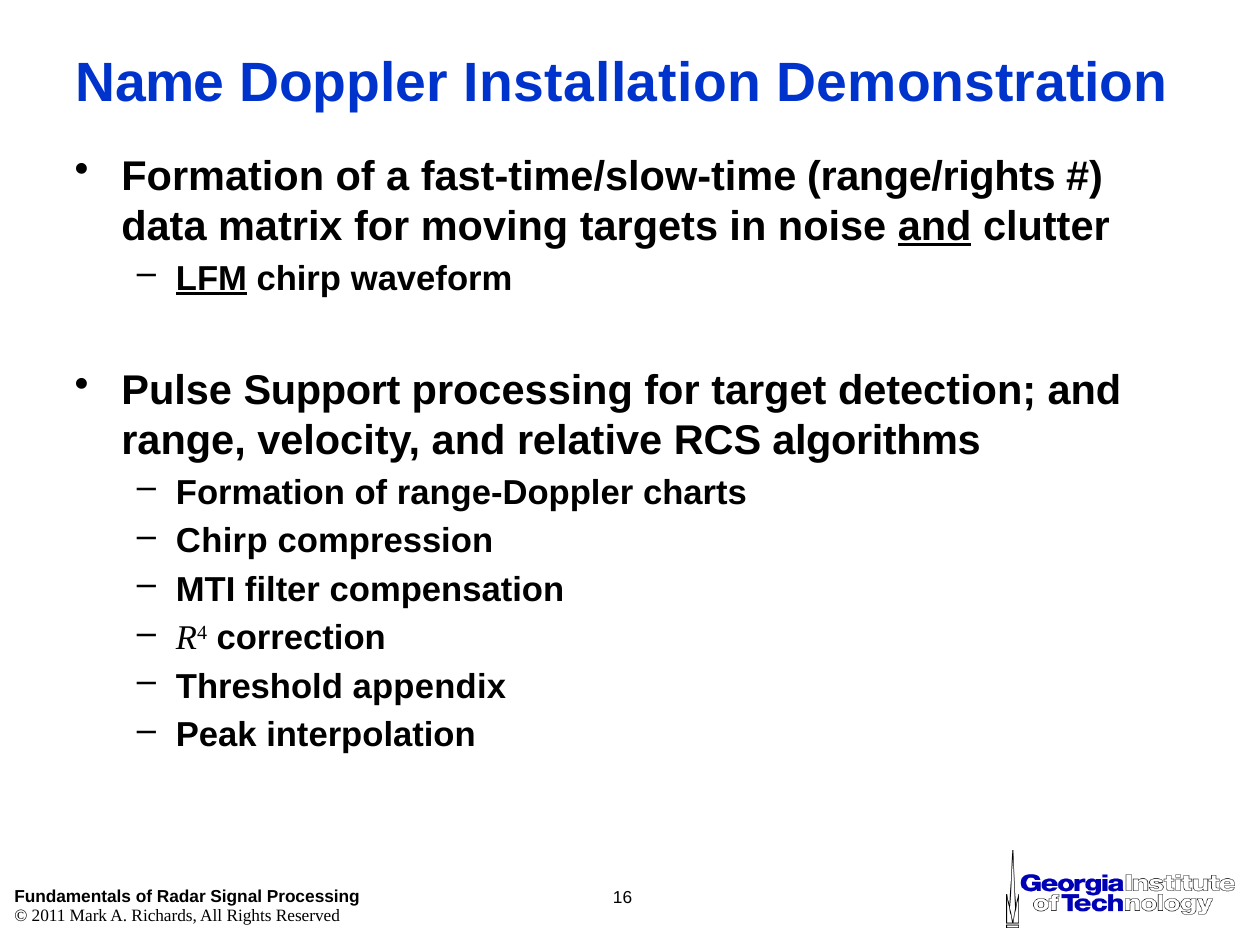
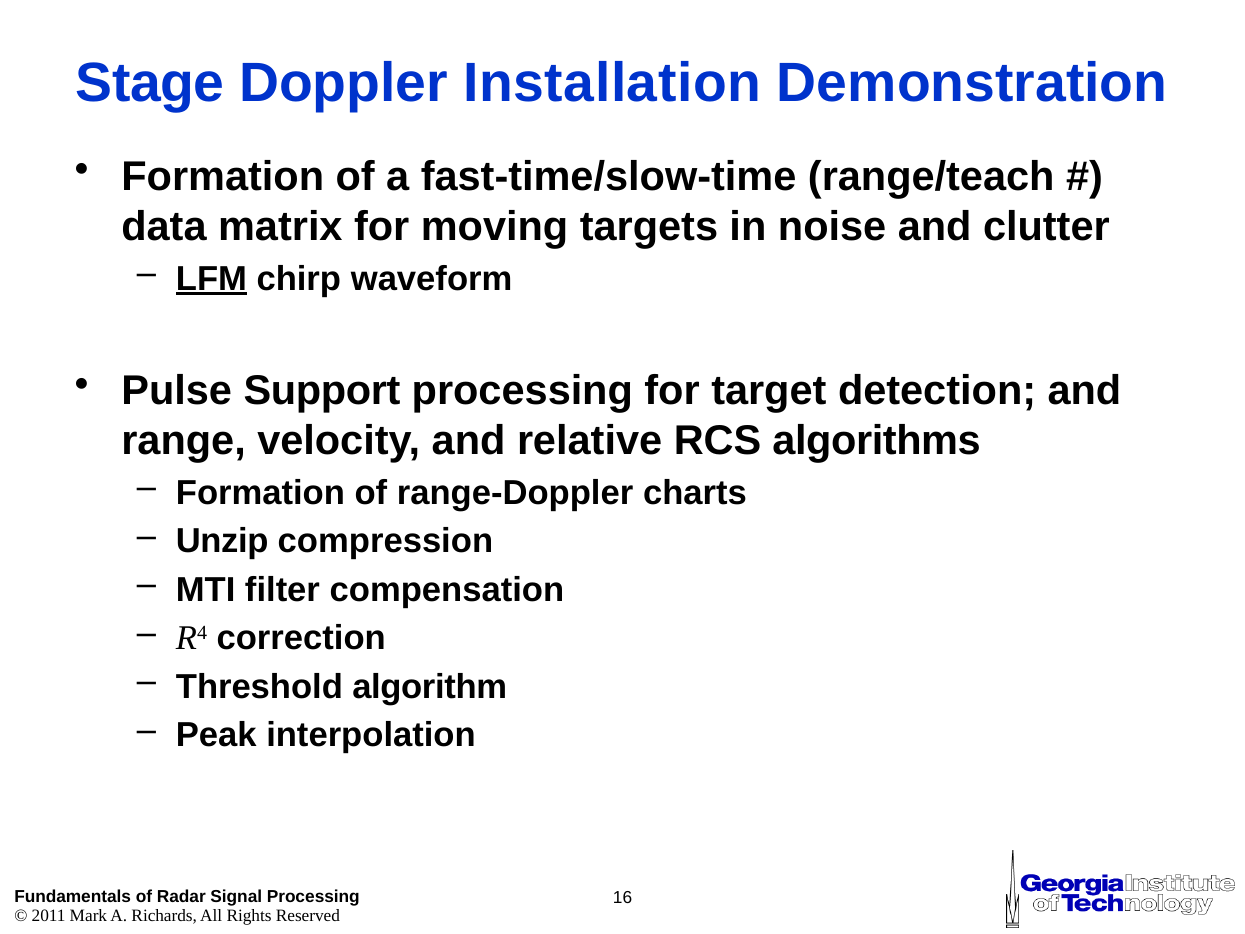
Name: Name -> Stage
range/rights: range/rights -> range/teach
and at (935, 226) underline: present -> none
Chirp at (222, 541): Chirp -> Unzip
appendix: appendix -> algorithm
